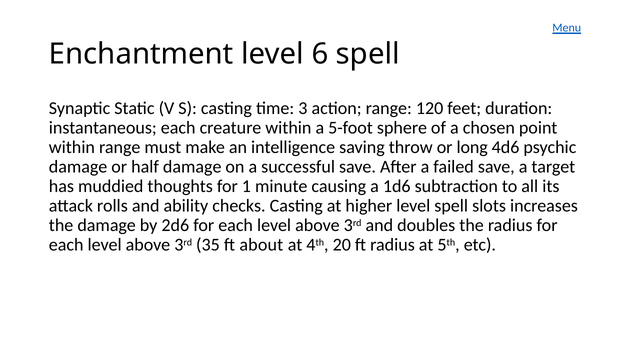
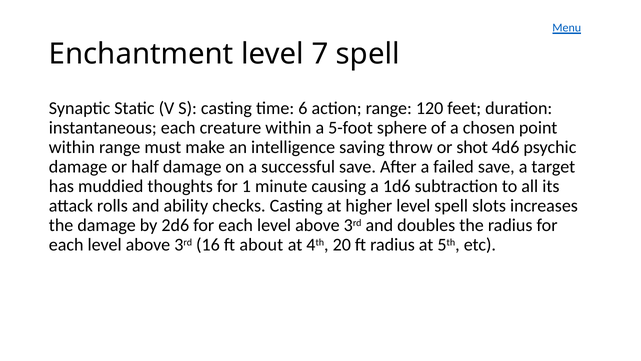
6: 6 -> 7
3: 3 -> 6
long: long -> shot
35: 35 -> 16
